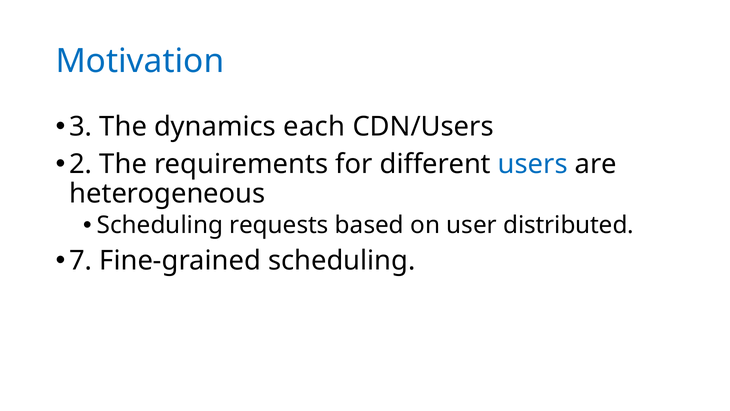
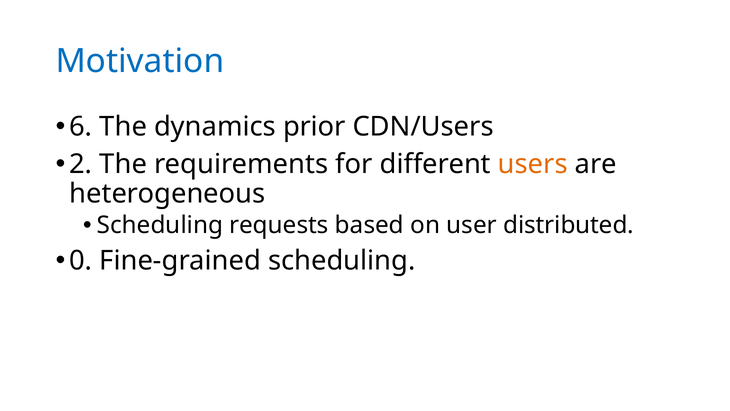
3: 3 -> 6
each: each -> prior
users colour: blue -> orange
7: 7 -> 0
